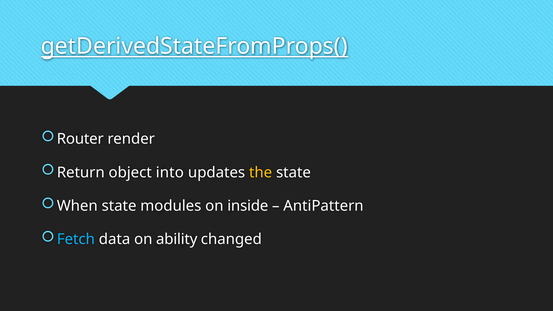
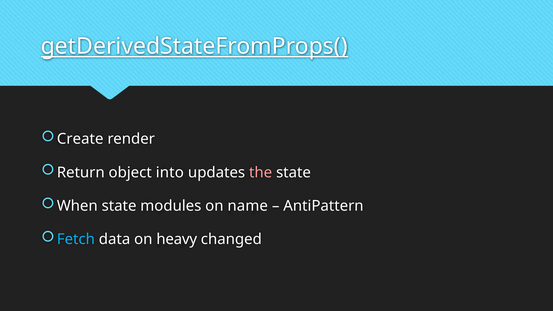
Router: Router -> Create
the colour: yellow -> pink
inside: inside -> name
ability: ability -> heavy
